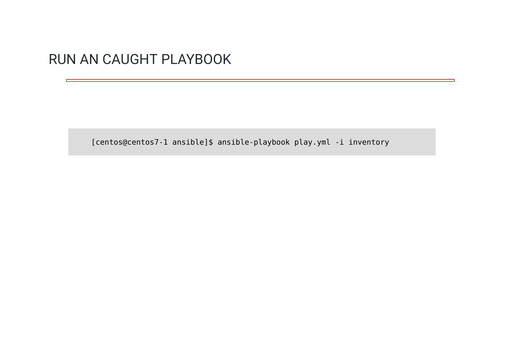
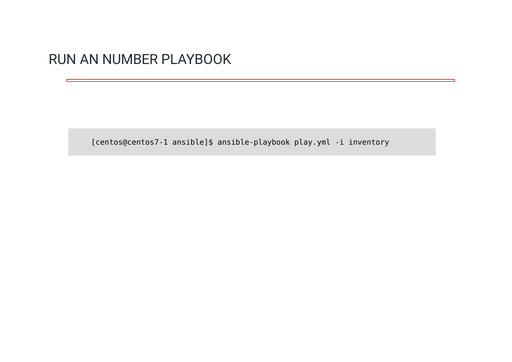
CAUGHT: CAUGHT -> NUMBER
